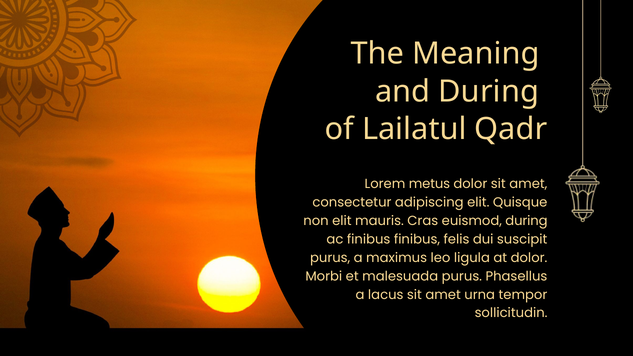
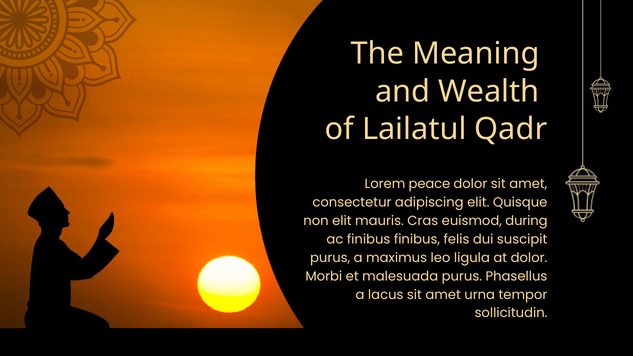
and During: During -> Wealth
metus: metus -> peace
